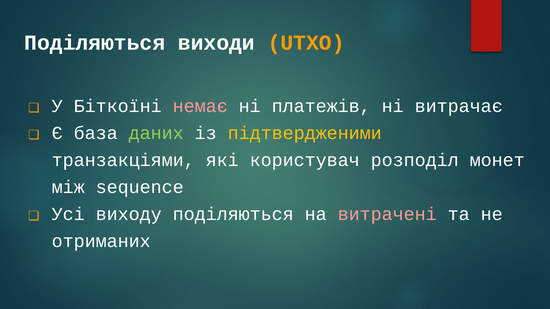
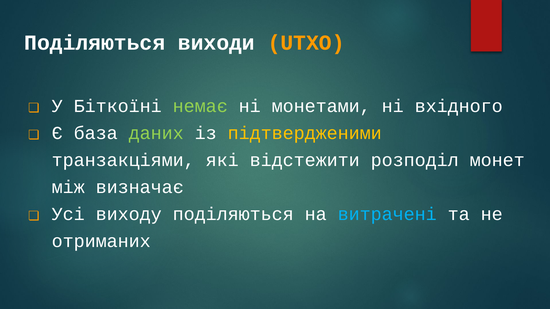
немає colour: pink -> light green
платежів: платежів -> монетами
витрачає: витрачає -> вхідного
користувач: користувач -> відстежити
sequence: sequence -> визначає
витрачені colour: pink -> light blue
